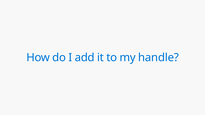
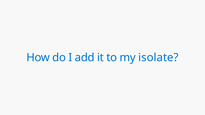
handle: handle -> isolate
